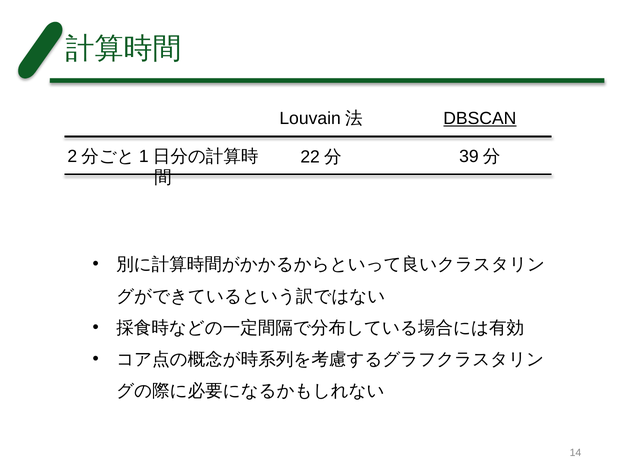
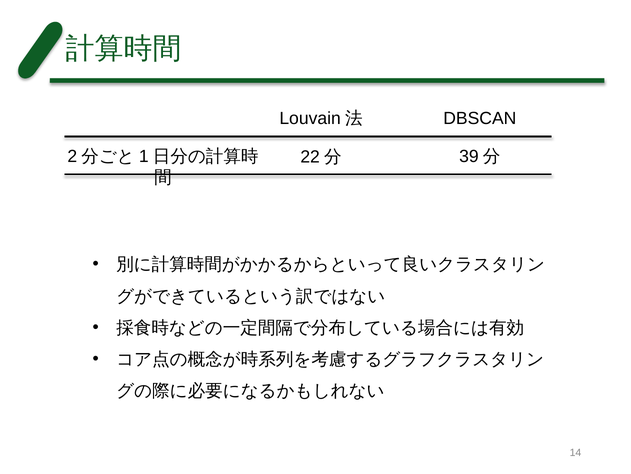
DBSCAN underline: present -> none
